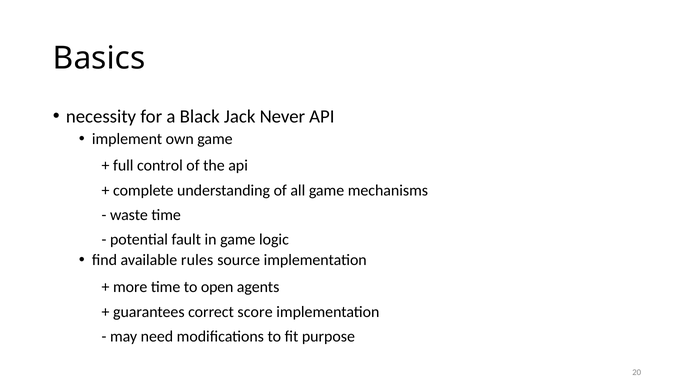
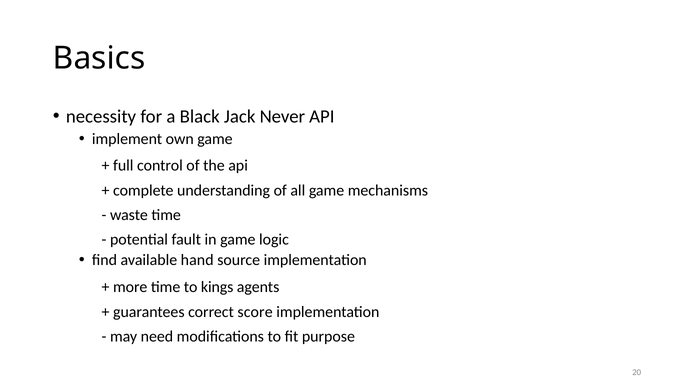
rules: rules -> hand
open: open -> kings
